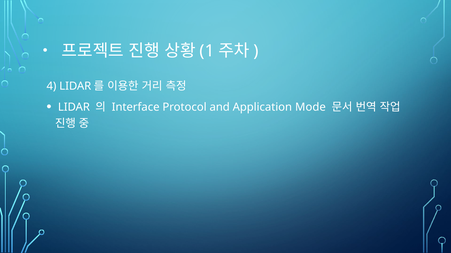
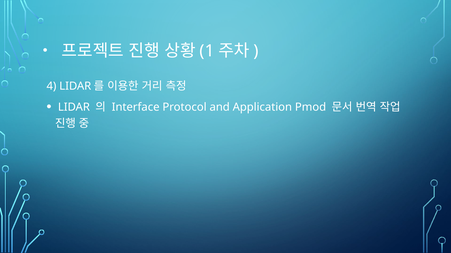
Mode: Mode -> Pmod
